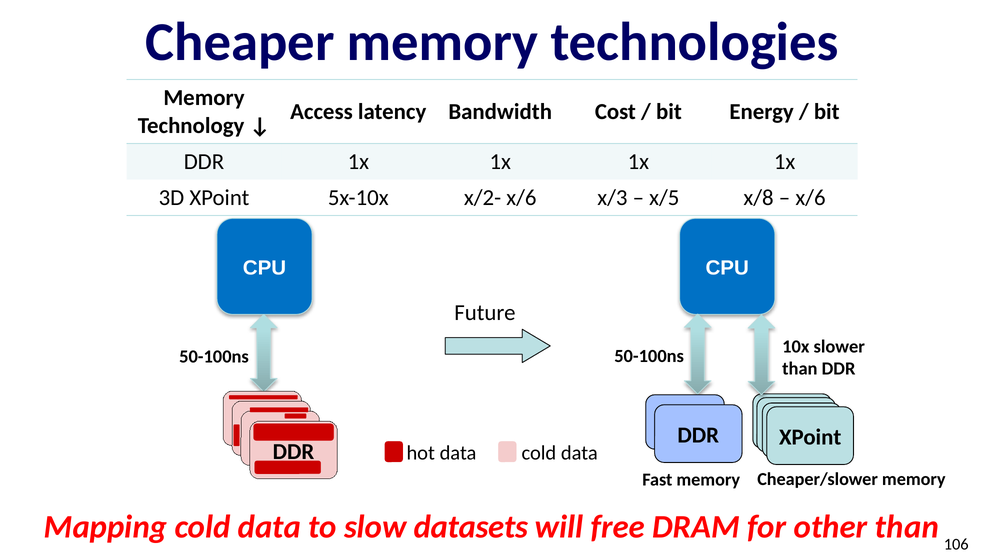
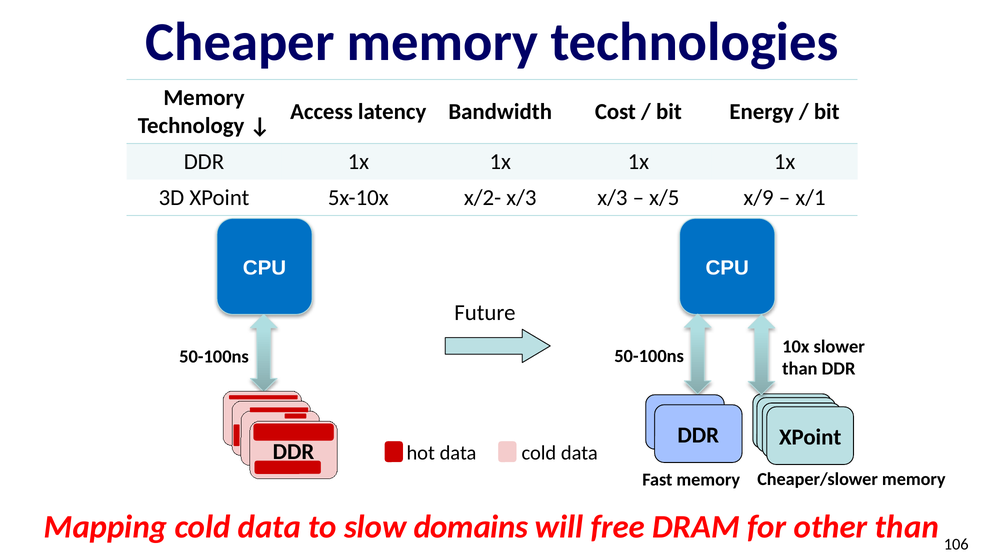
x/2- x/6: x/6 -> x/3
x/8: x/8 -> x/9
x/6 at (810, 198): x/6 -> x/1
datasets: datasets -> domains
